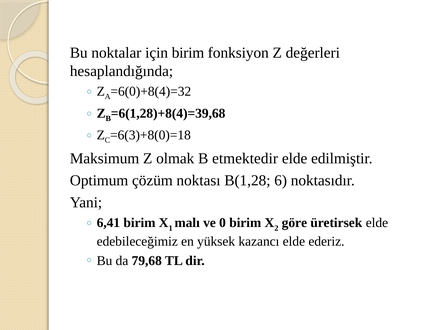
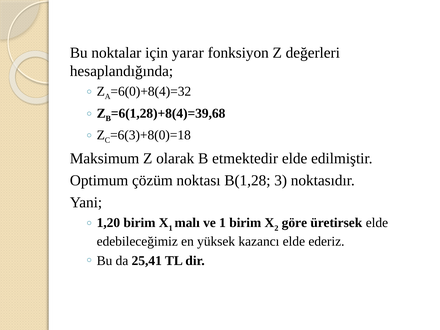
için birim: birim -> yarar
olmak: olmak -> olarak
6: 6 -> 3
6,41: 6,41 -> 1,20
ve 0: 0 -> 1
79,68: 79,68 -> 25,41
